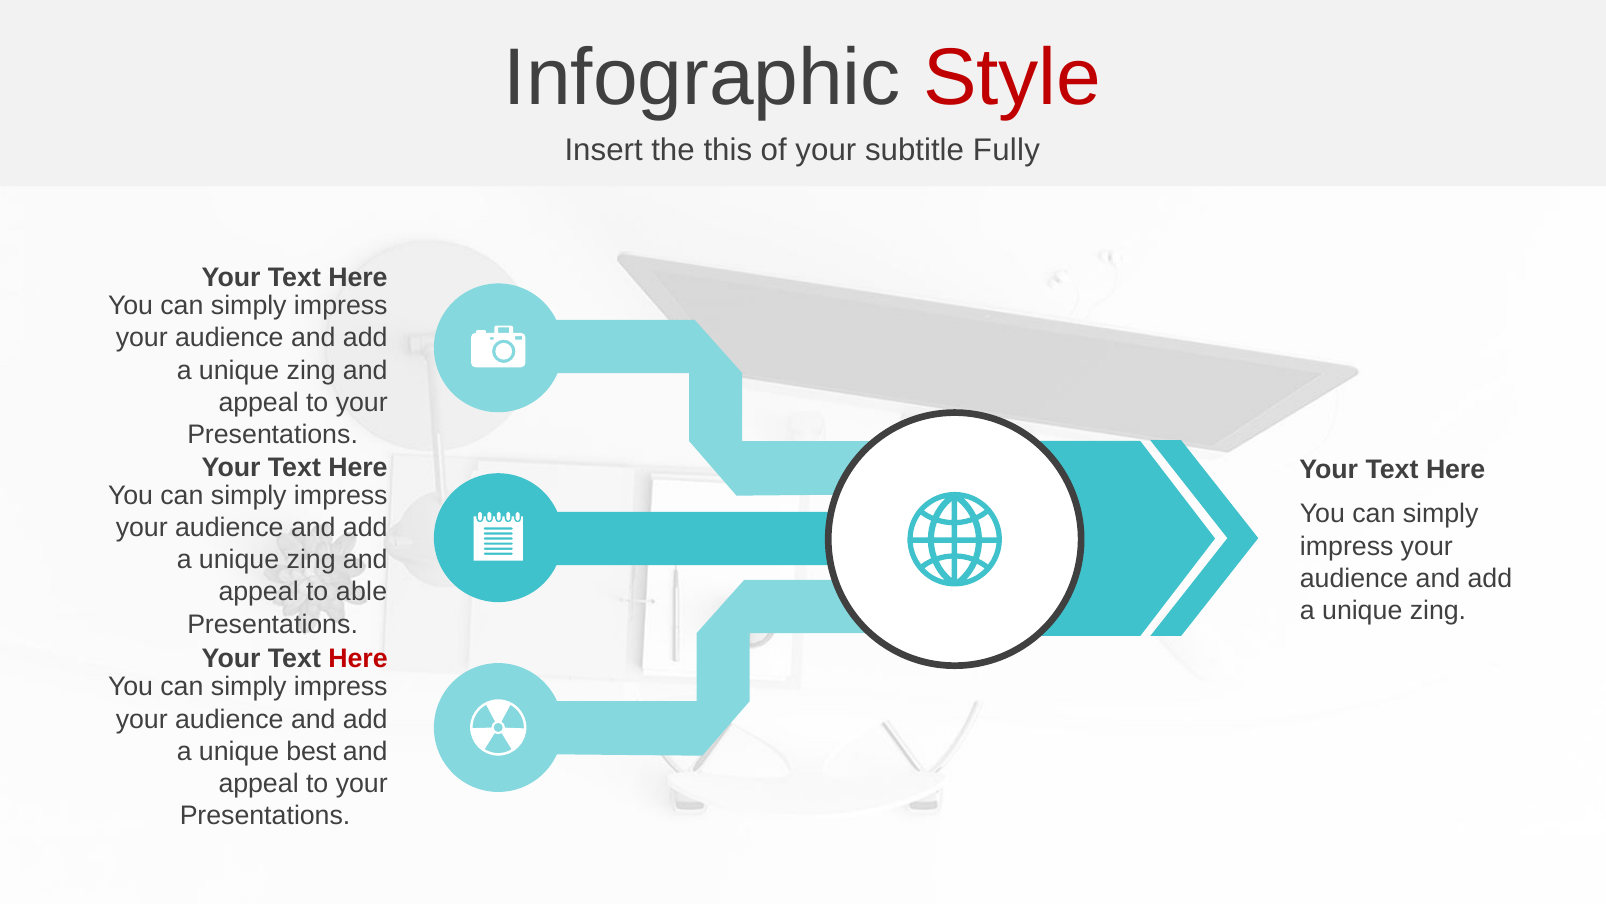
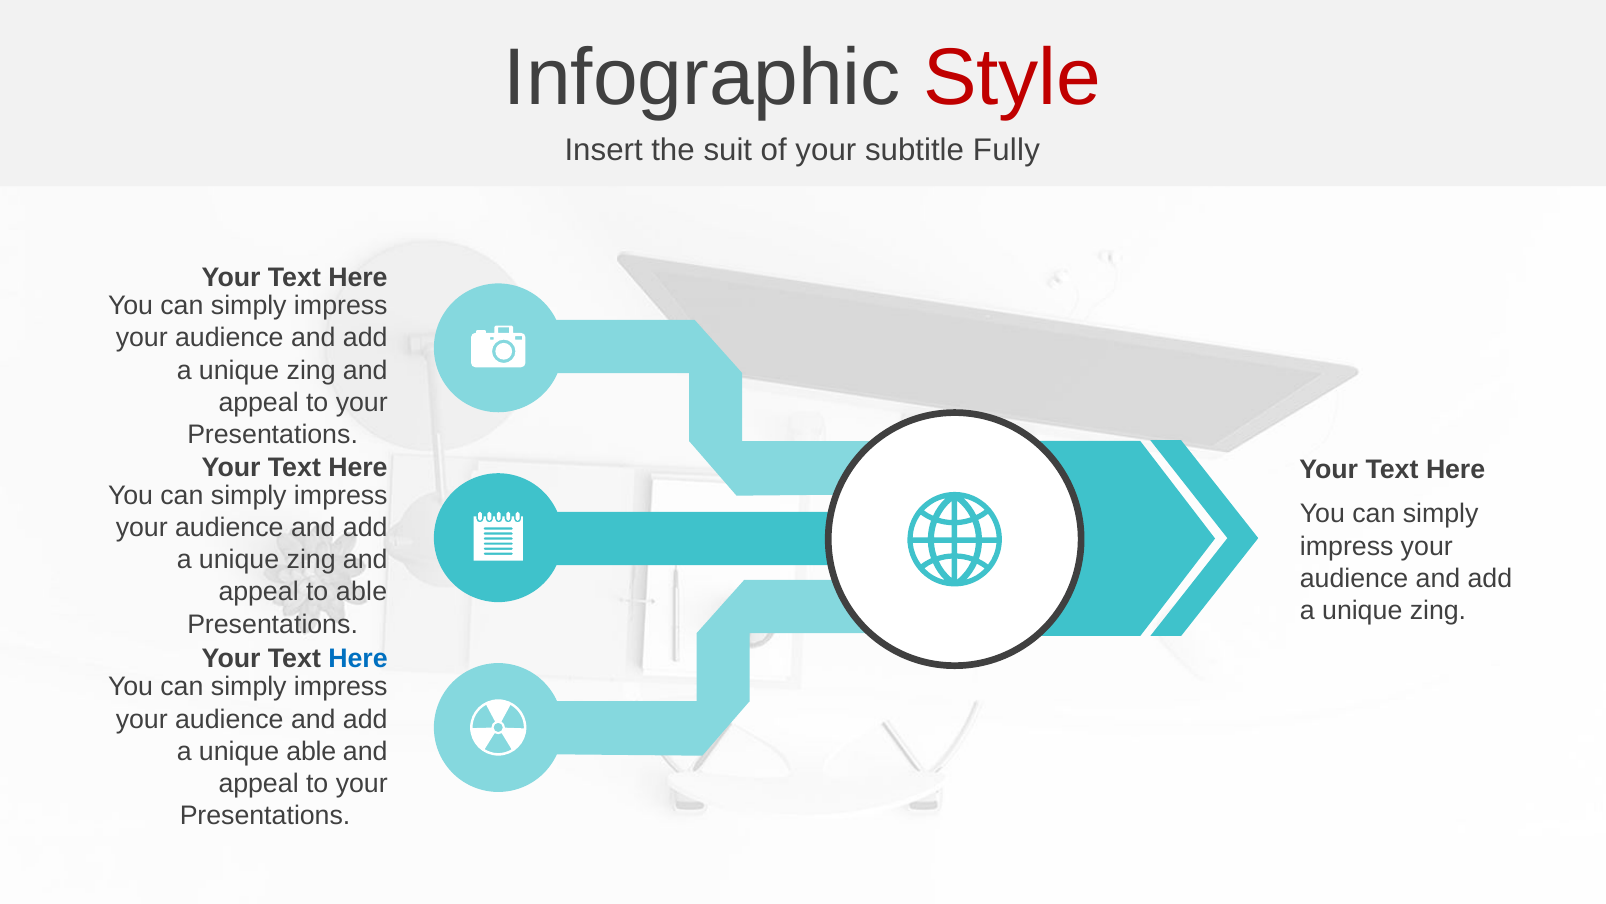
this: this -> suit
Here at (358, 658) colour: red -> blue
unique best: best -> able
